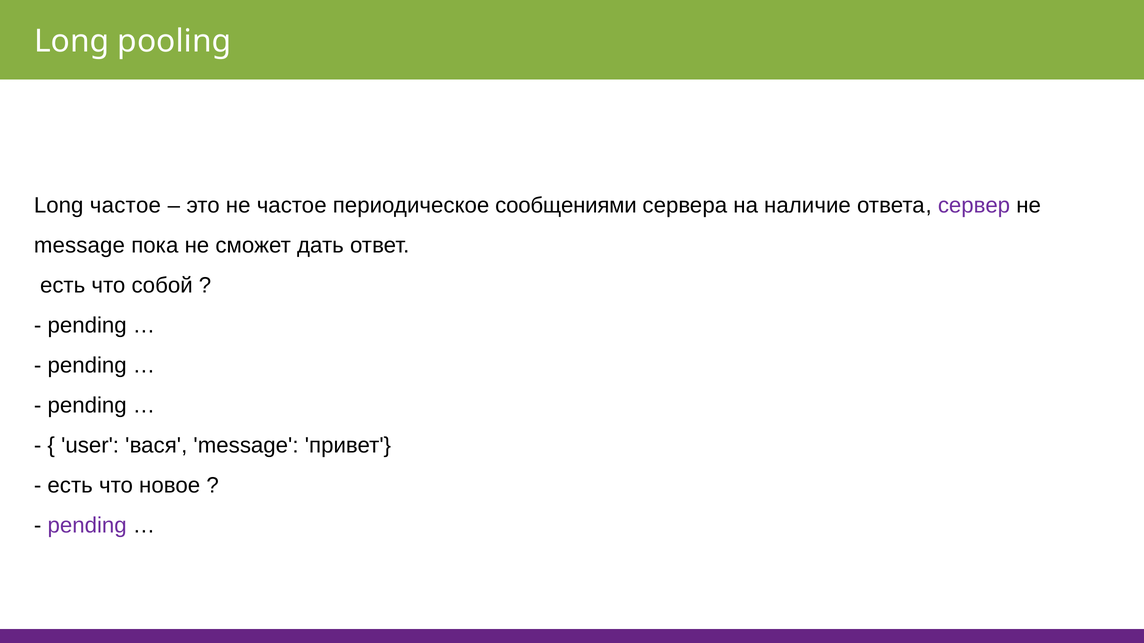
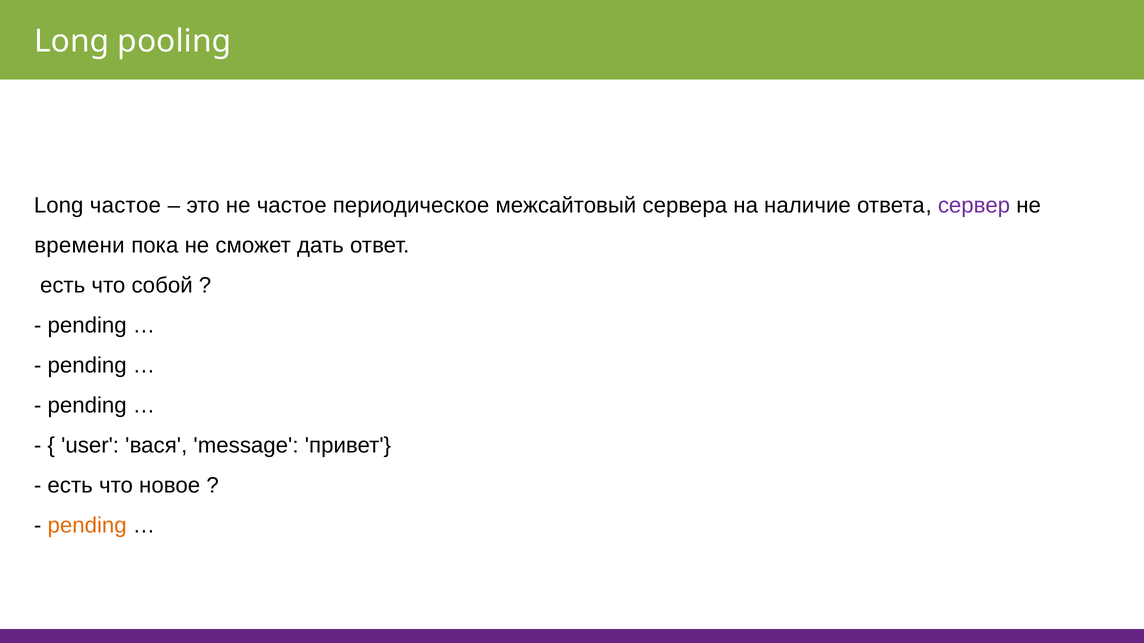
сообщениями: сообщениями -> межсайтовый
message at (79, 245): message -> времени
pending at (87, 526) colour: purple -> orange
